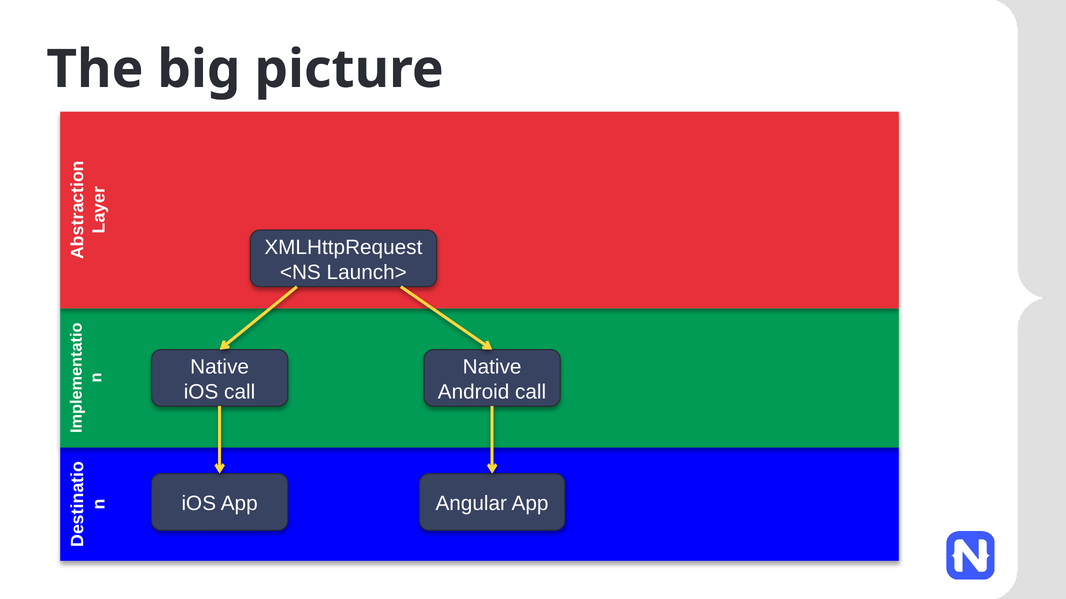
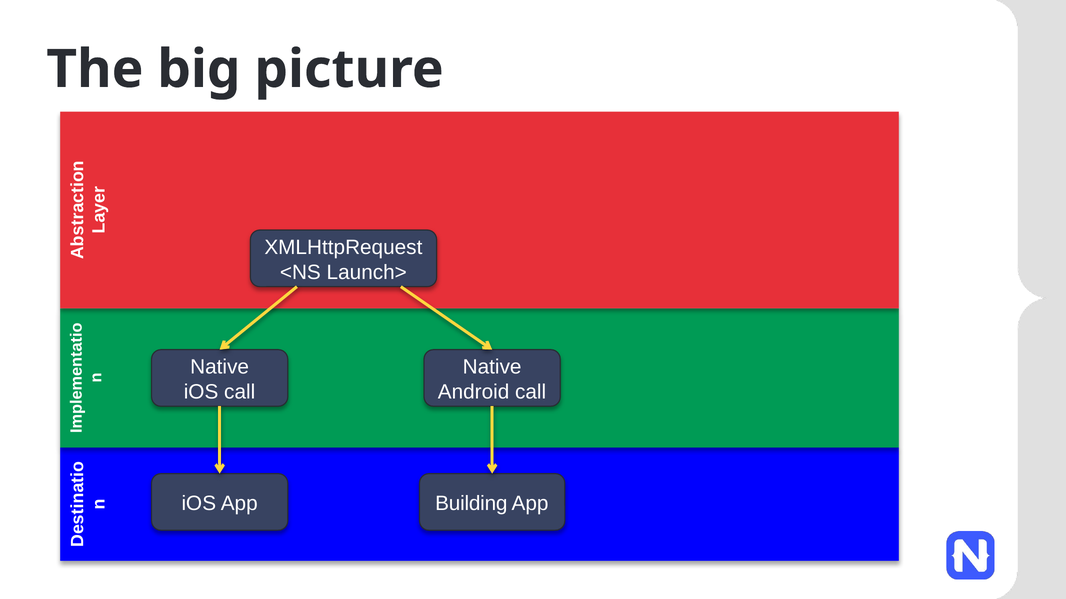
Angular: Angular -> Building
